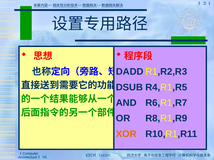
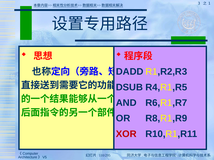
XOR colour: orange -> red
